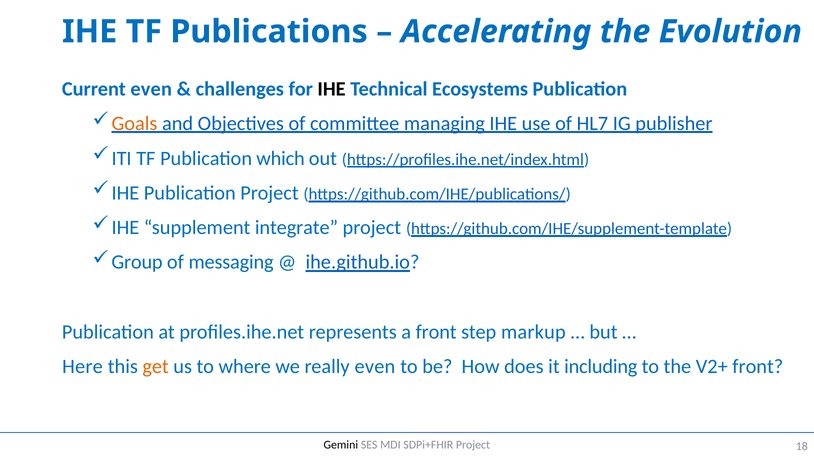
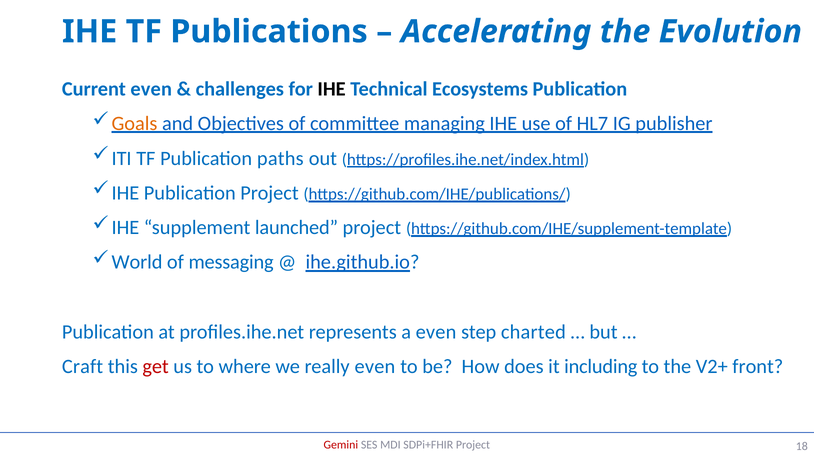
which: which -> paths
integrate: integrate -> launched
Group: Group -> World
a front: front -> even
markup: markup -> charted
Here: Here -> Craft
get colour: orange -> red
Gemini colour: black -> red
